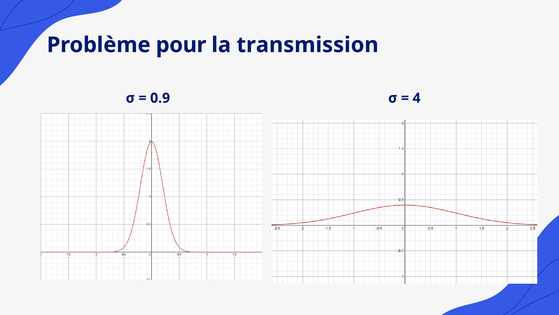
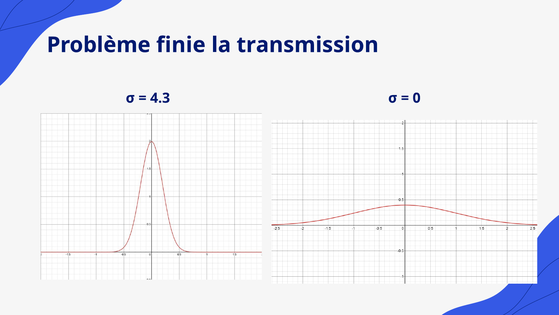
pour: pour -> finie
0.9: 0.9 -> 4.3
4: 4 -> 0
